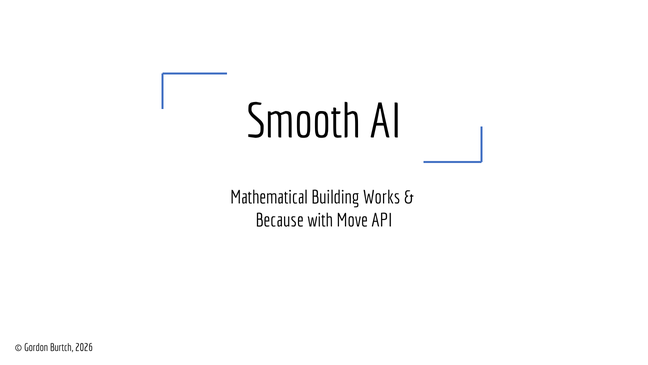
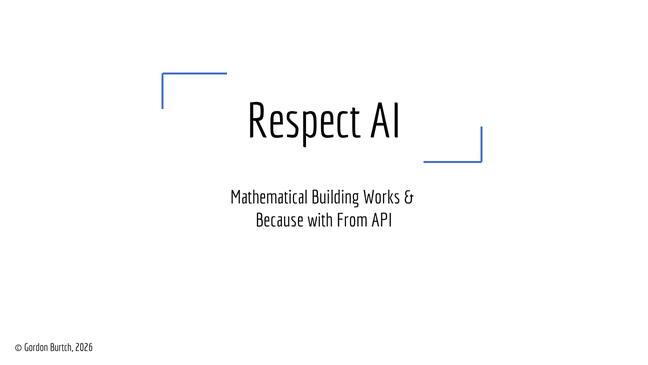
Smooth: Smooth -> Respect
Move: Move -> From
